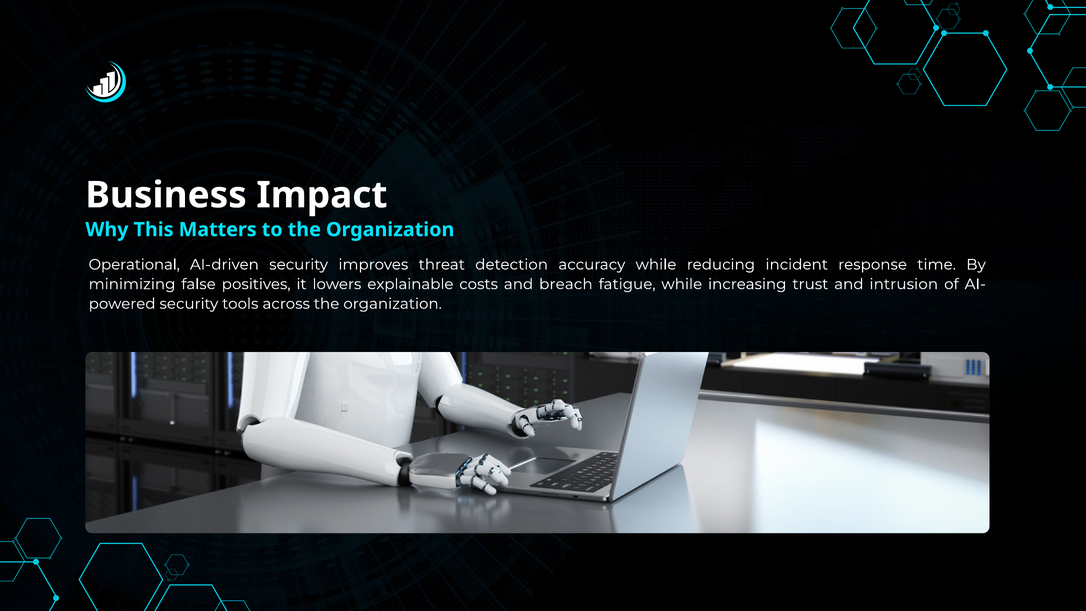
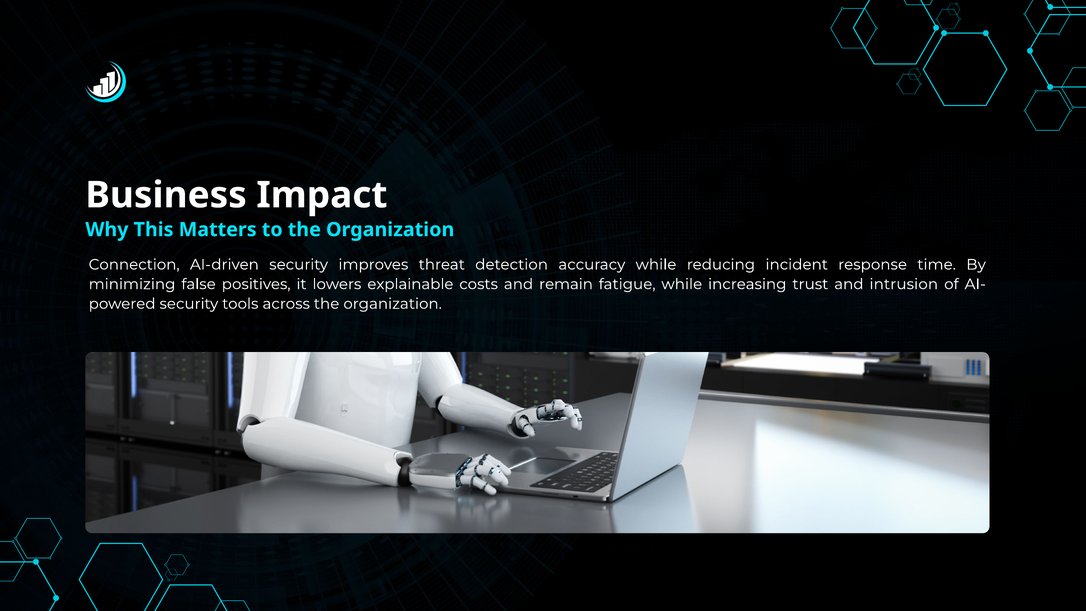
Operational: Operational -> Connection
breach: breach -> remain
